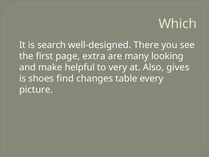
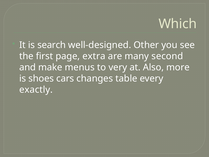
There: There -> Other
looking: looking -> second
helpful: helpful -> menus
gives: gives -> more
find: find -> cars
picture: picture -> exactly
